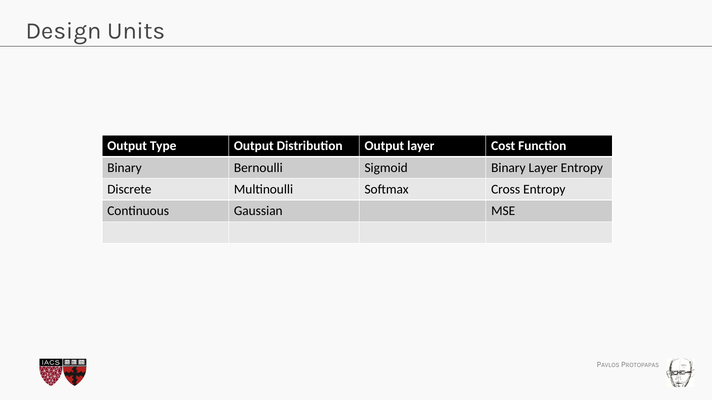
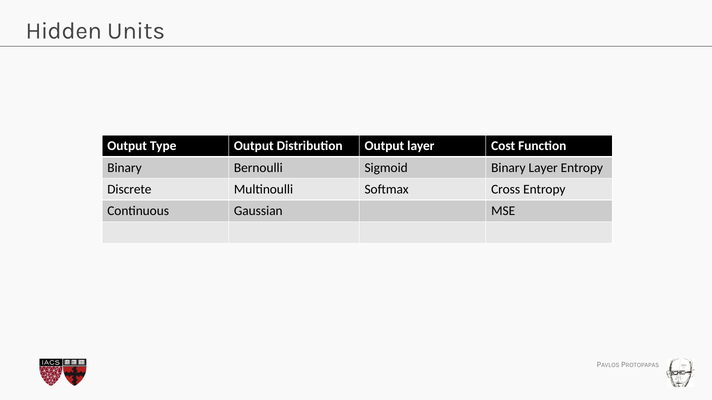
Design: Design -> Hidden
